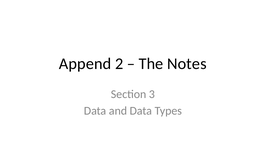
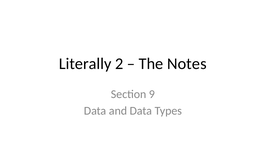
Append: Append -> Literally
3: 3 -> 9
